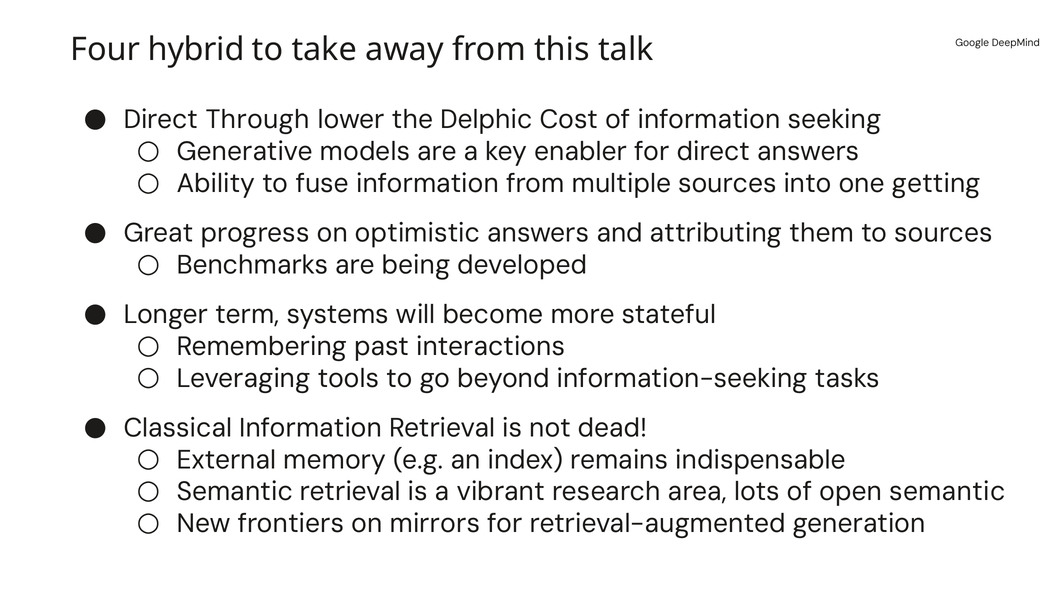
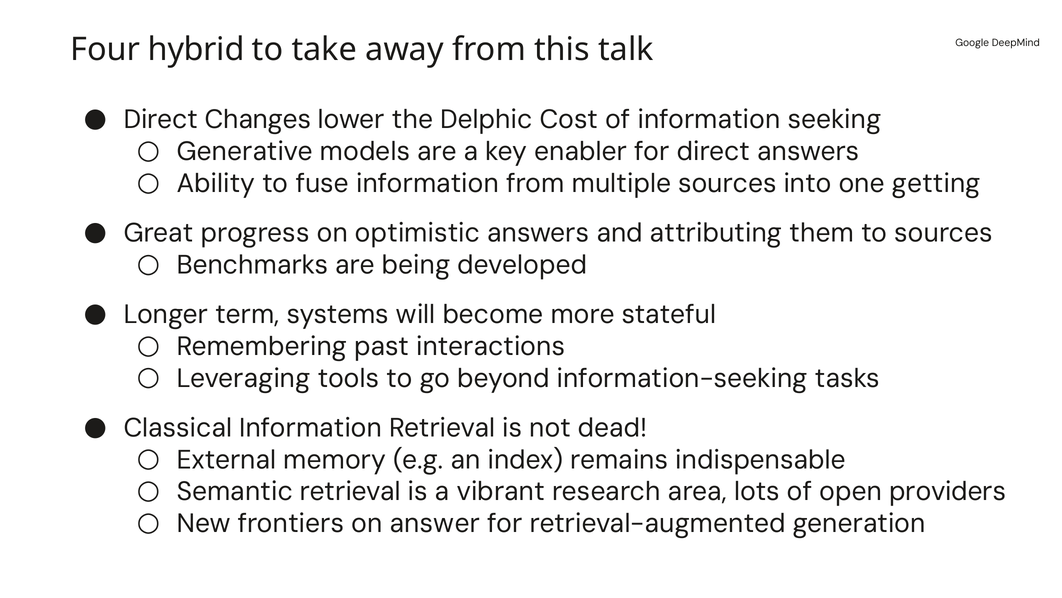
Through: Through -> Changes
open semantic: semantic -> providers
mirrors: mirrors -> answer
